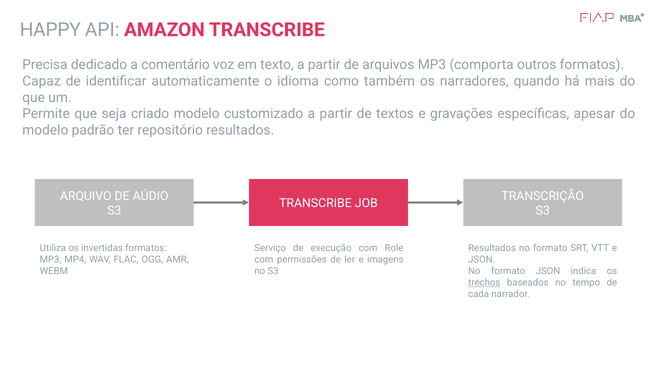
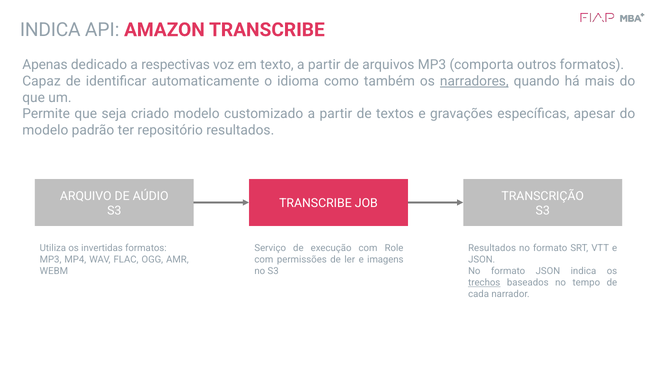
HAPPY at (50, 30): HAPPY -> INDICA
Precisa: Precisa -> Apenas
comentário: comentário -> respectivas
narradores underline: none -> present
